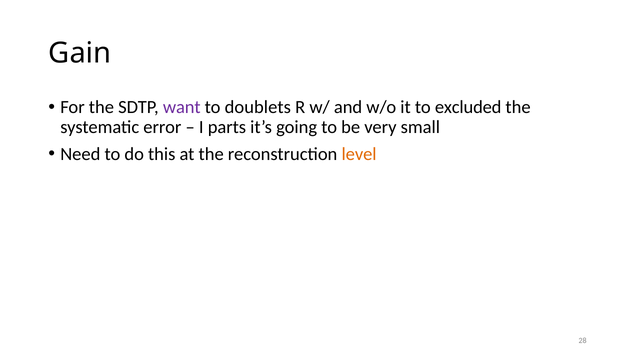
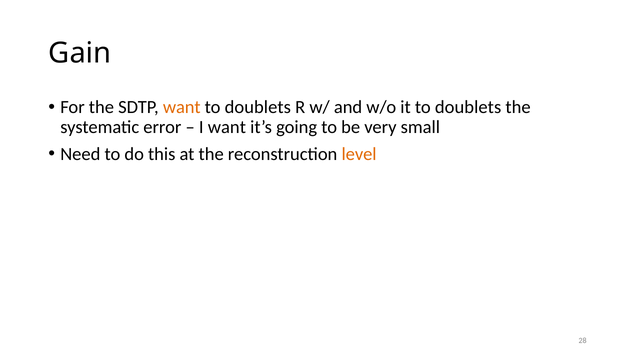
want at (182, 107) colour: purple -> orange
it to excluded: excluded -> doublets
I parts: parts -> want
